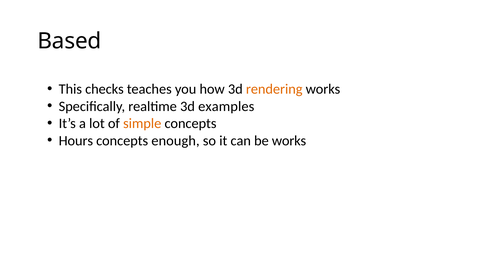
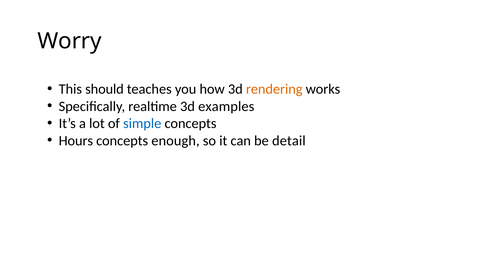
Based: Based -> Worry
checks: checks -> should
simple colour: orange -> blue
be works: works -> detail
